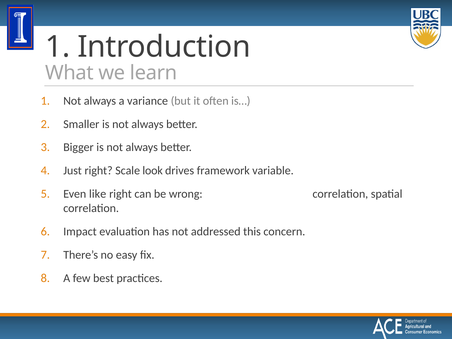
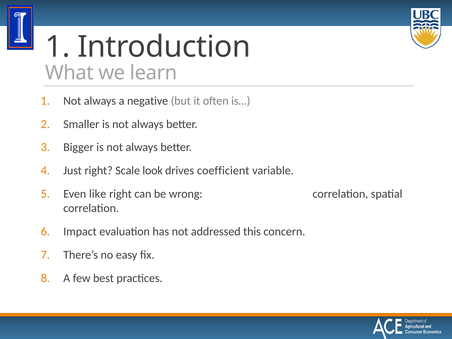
variance: variance -> negative
framework: framework -> coefficient
